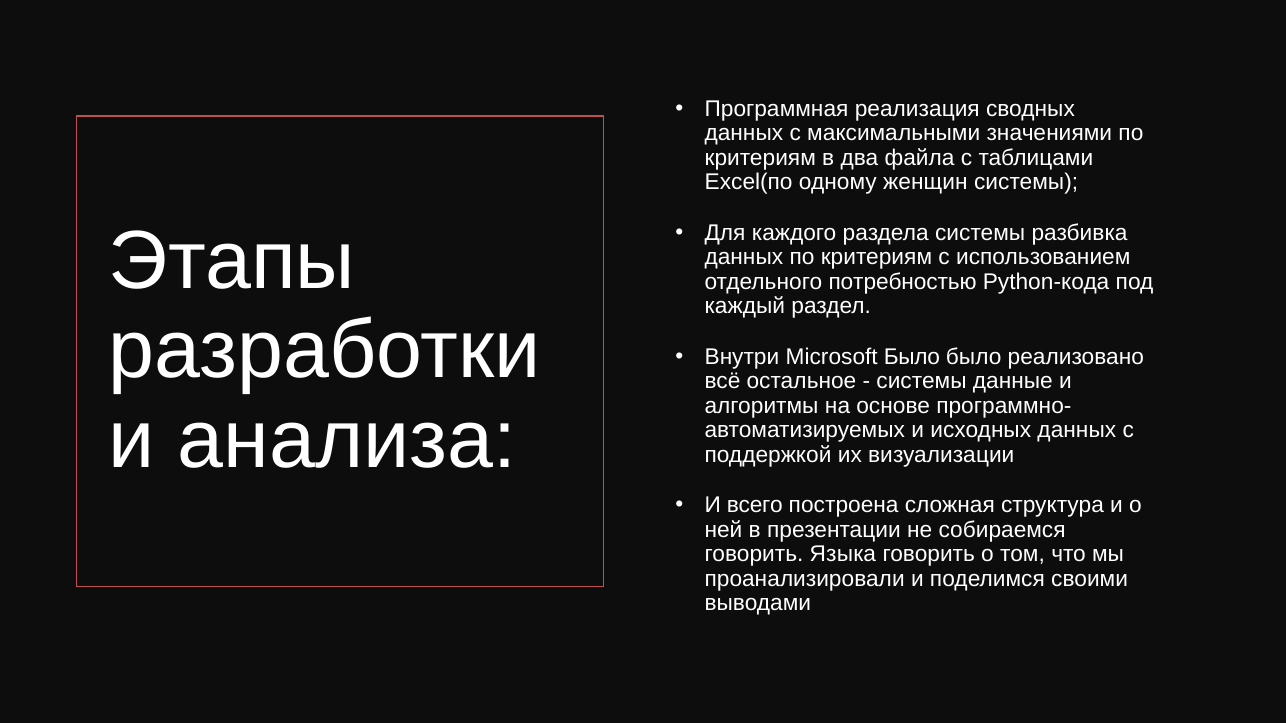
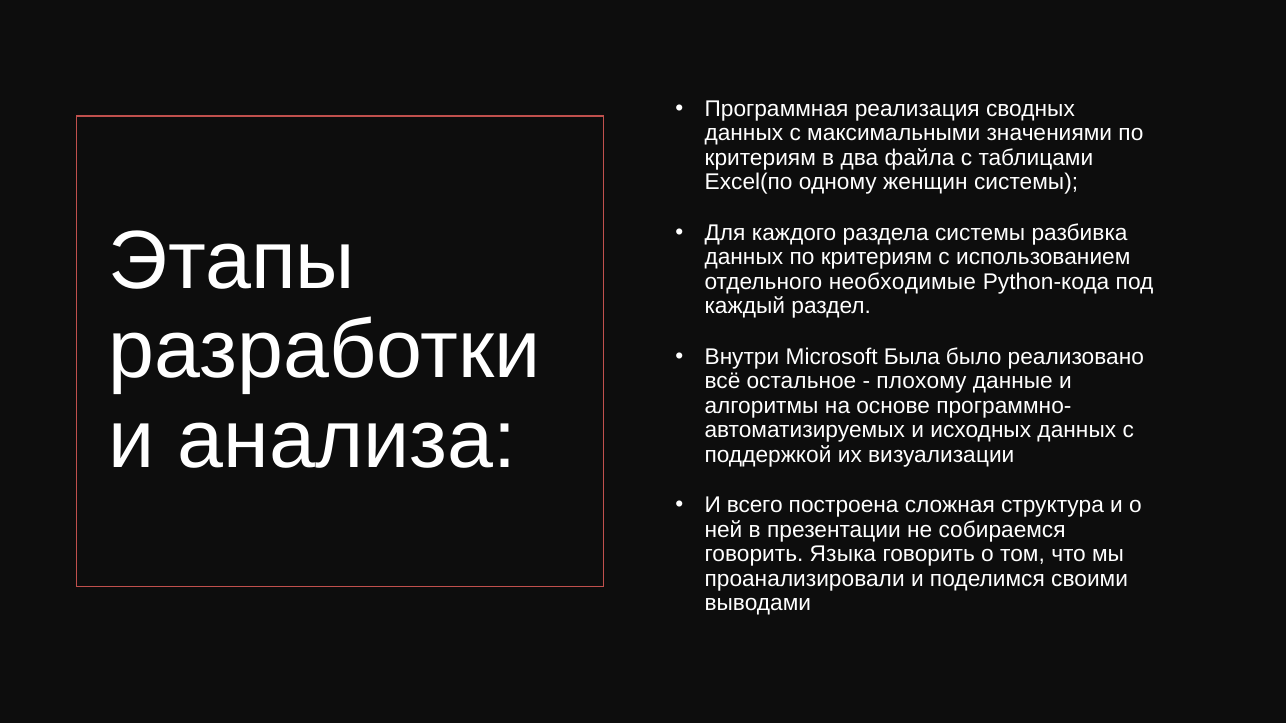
потребностью: потребностью -> необходимые
Microsoft Было: Было -> Была
системы at (922, 381): системы -> плохому
